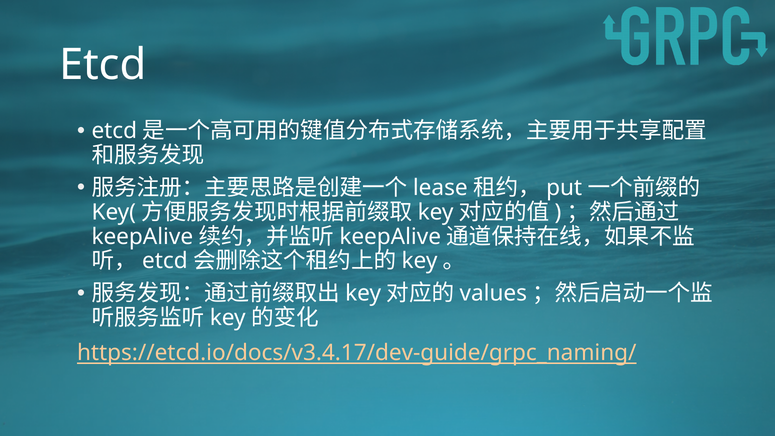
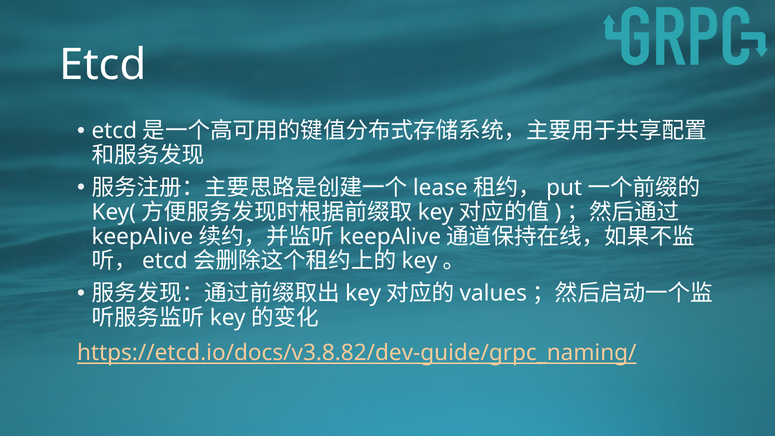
https://etcd.io/docs/v3.4.17/dev-guide/grpc_naming/: https://etcd.io/docs/v3.4.17/dev-guide/grpc_naming/ -> https://etcd.io/docs/v3.8.82/dev-guide/grpc_naming/
